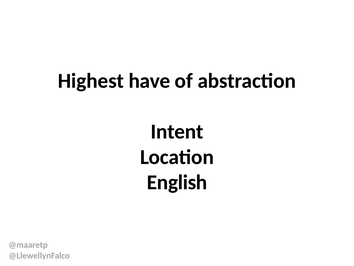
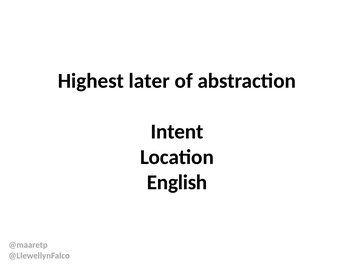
have: have -> later
